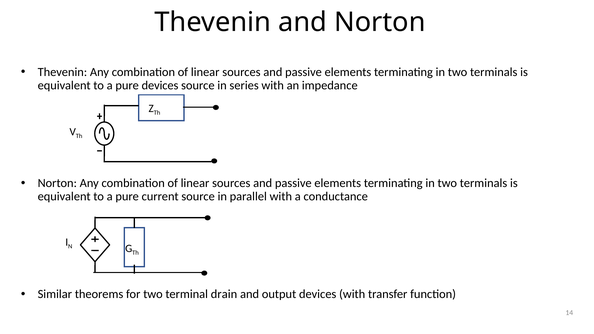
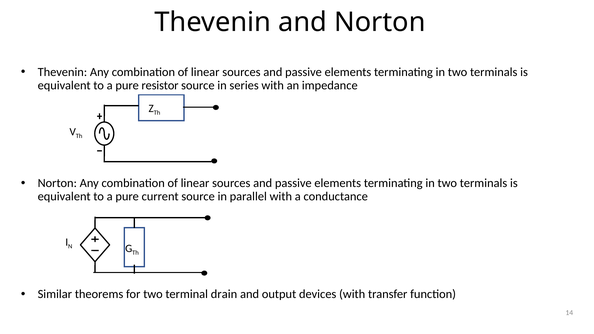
pure devices: devices -> resistor
